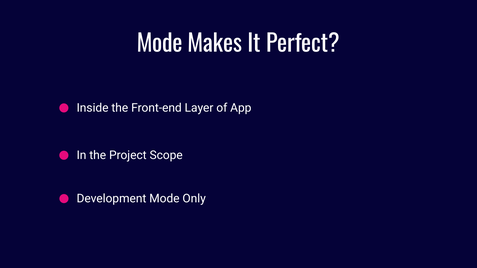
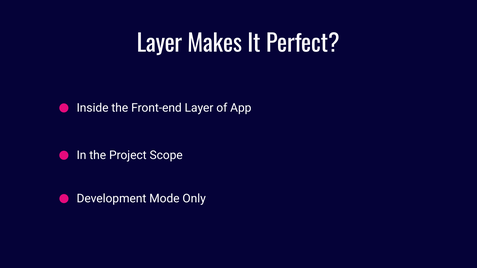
Mode at (160, 44): Mode -> Layer
